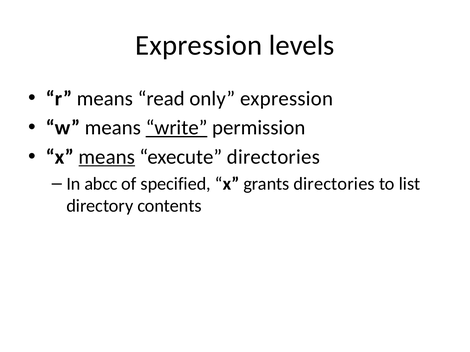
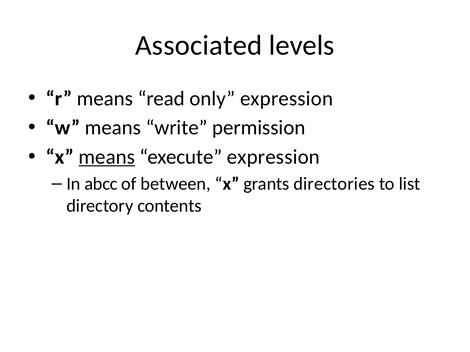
Expression at (199, 45): Expression -> Associated
write underline: present -> none
execute directories: directories -> expression
specified: specified -> between
